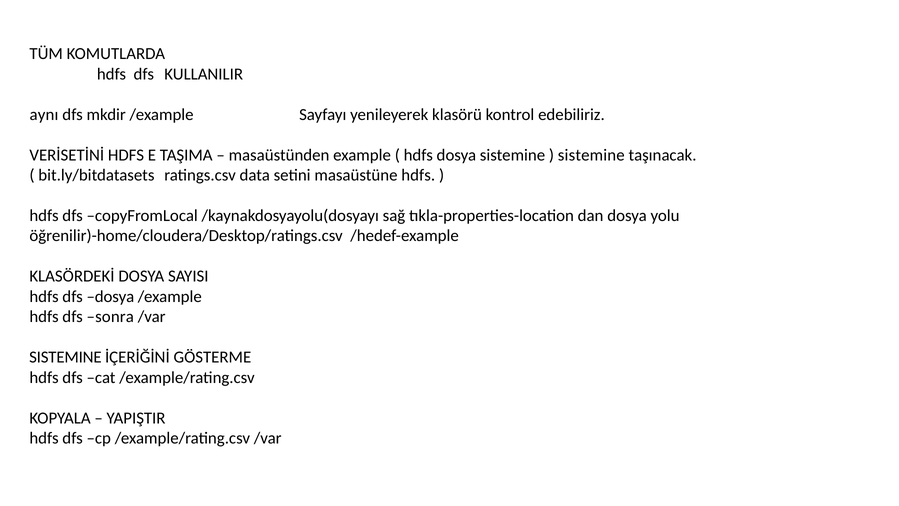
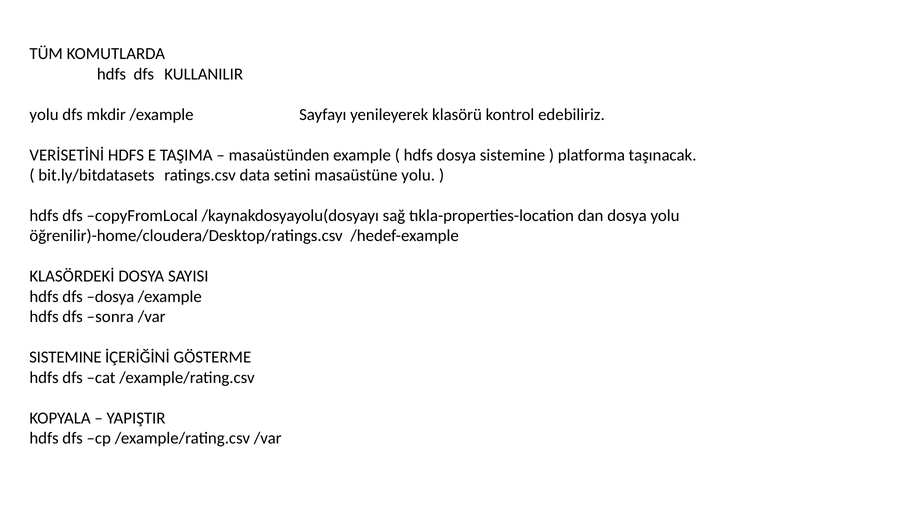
aynı at (44, 114): aynı -> yolu
sistemine at (591, 155): sistemine -> platforma
masaüstüne hdfs: hdfs -> yolu
